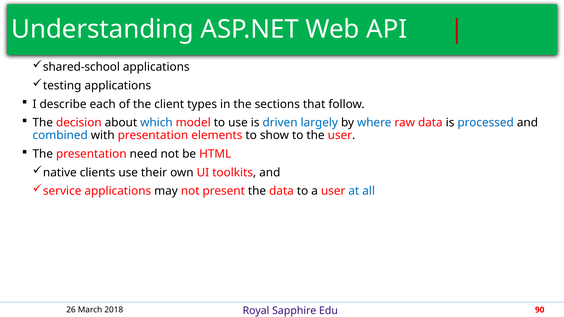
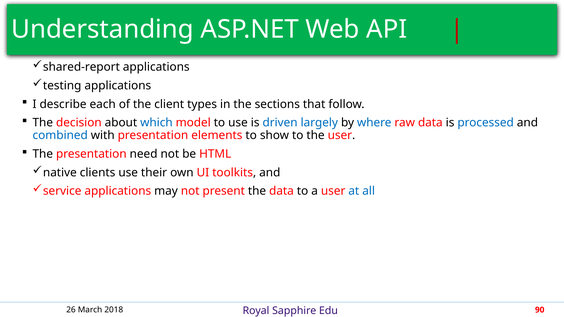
shared-school: shared-school -> shared-report
